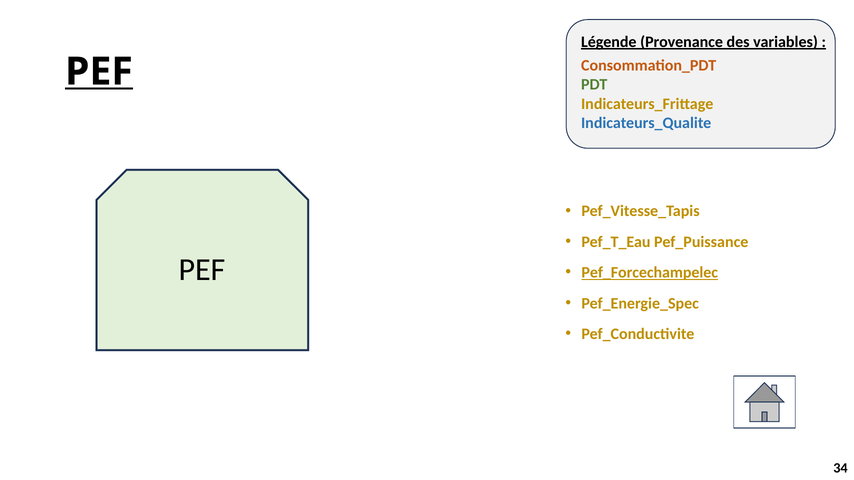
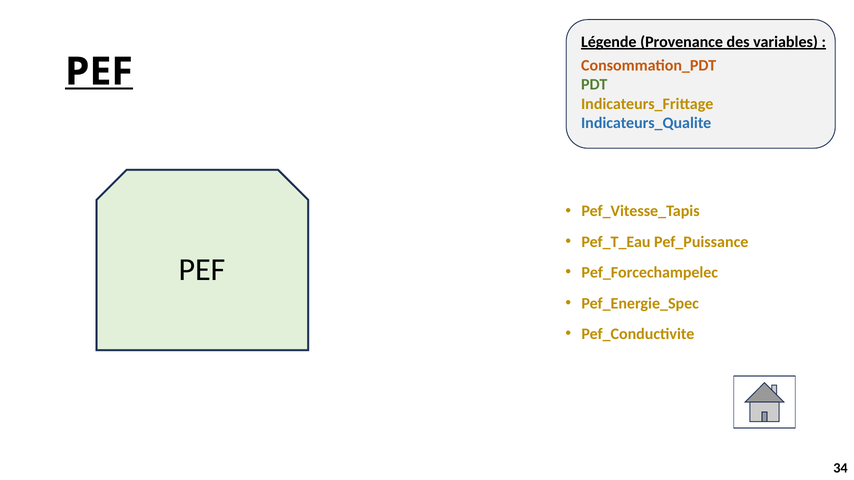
Pef_Forcechampelec underline: present -> none
